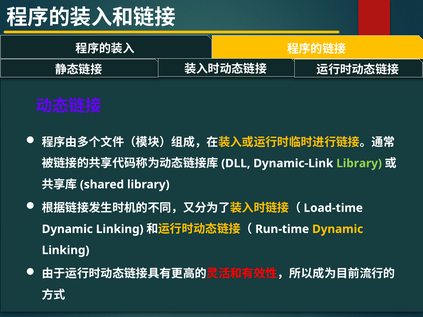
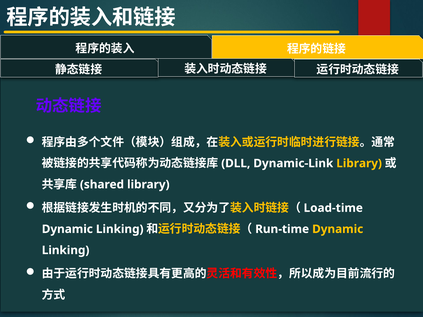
Library at (359, 163) colour: light green -> yellow
